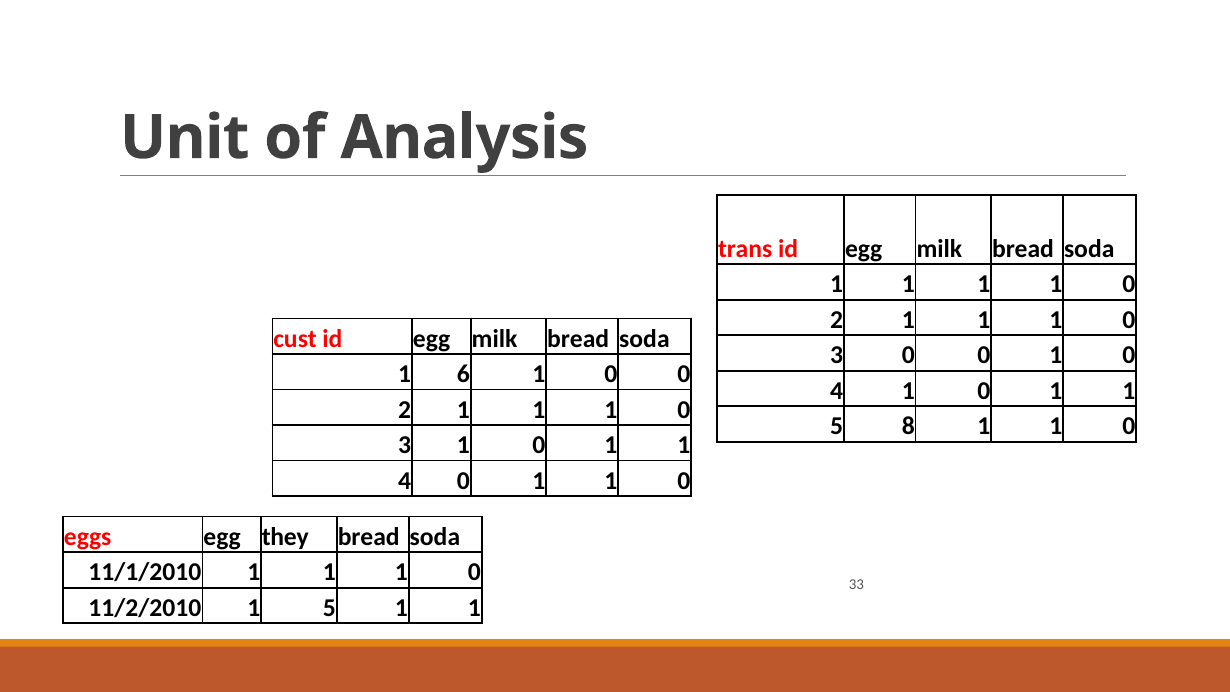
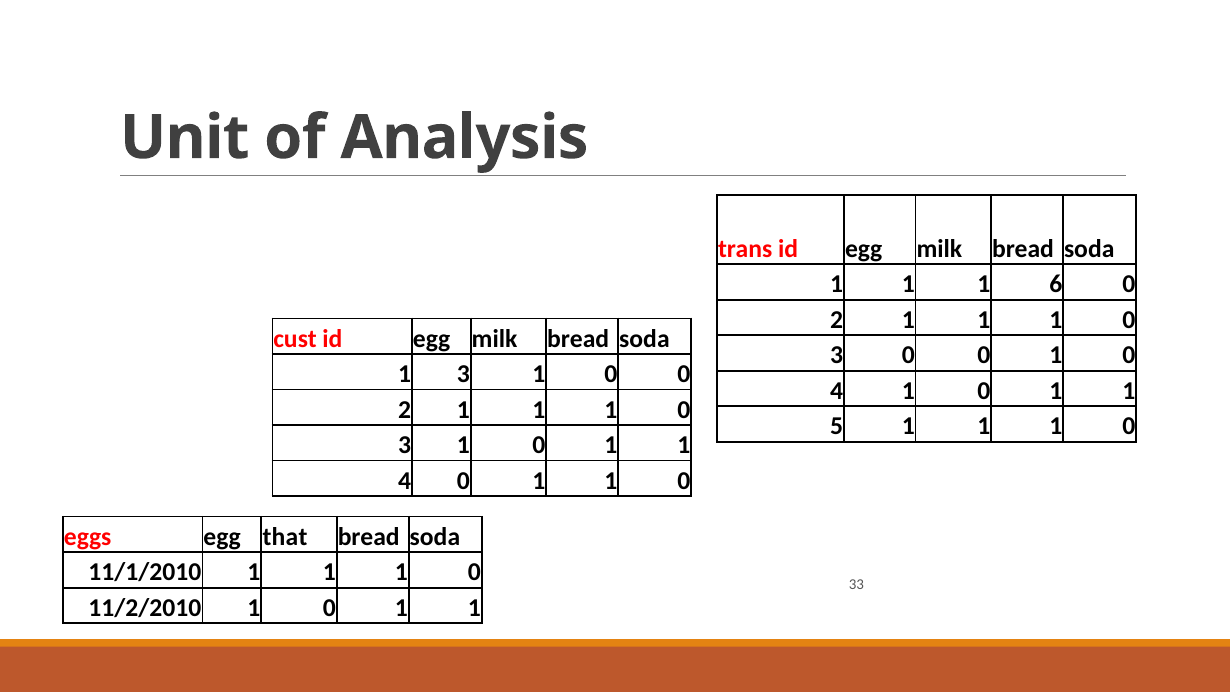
1 1 1 1: 1 -> 6
1 6: 6 -> 3
5 8: 8 -> 1
they: they -> that
11/2/2010 1 5: 5 -> 0
